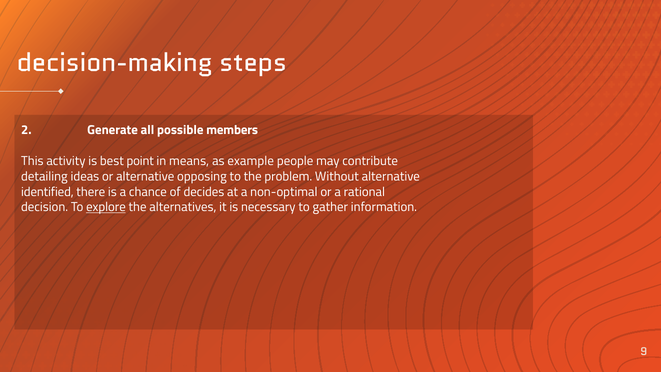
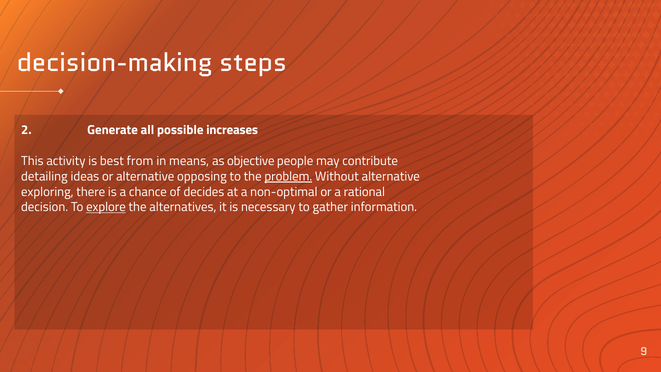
members: members -> increases
point: point -> from
example: example -> objective
problem underline: none -> present
identified: identified -> exploring
